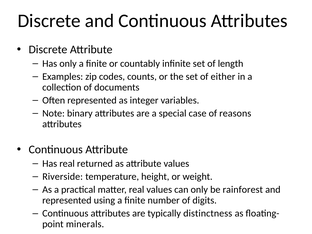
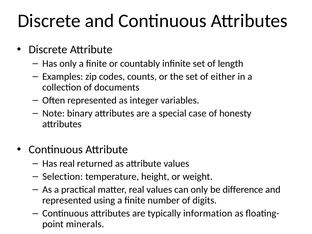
reasons: reasons -> honesty
Riverside: Riverside -> Selection
rainforest: rainforest -> difference
distinctness: distinctness -> information
